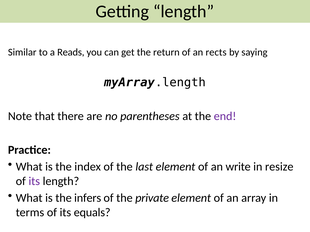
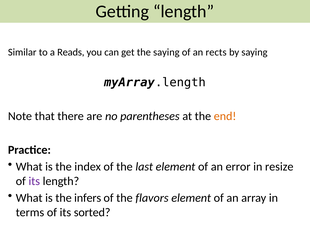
the return: return -> saying
end colour: purple -> orange
write: write -> error
private: private -> flavors
equals: equals -> sorted
